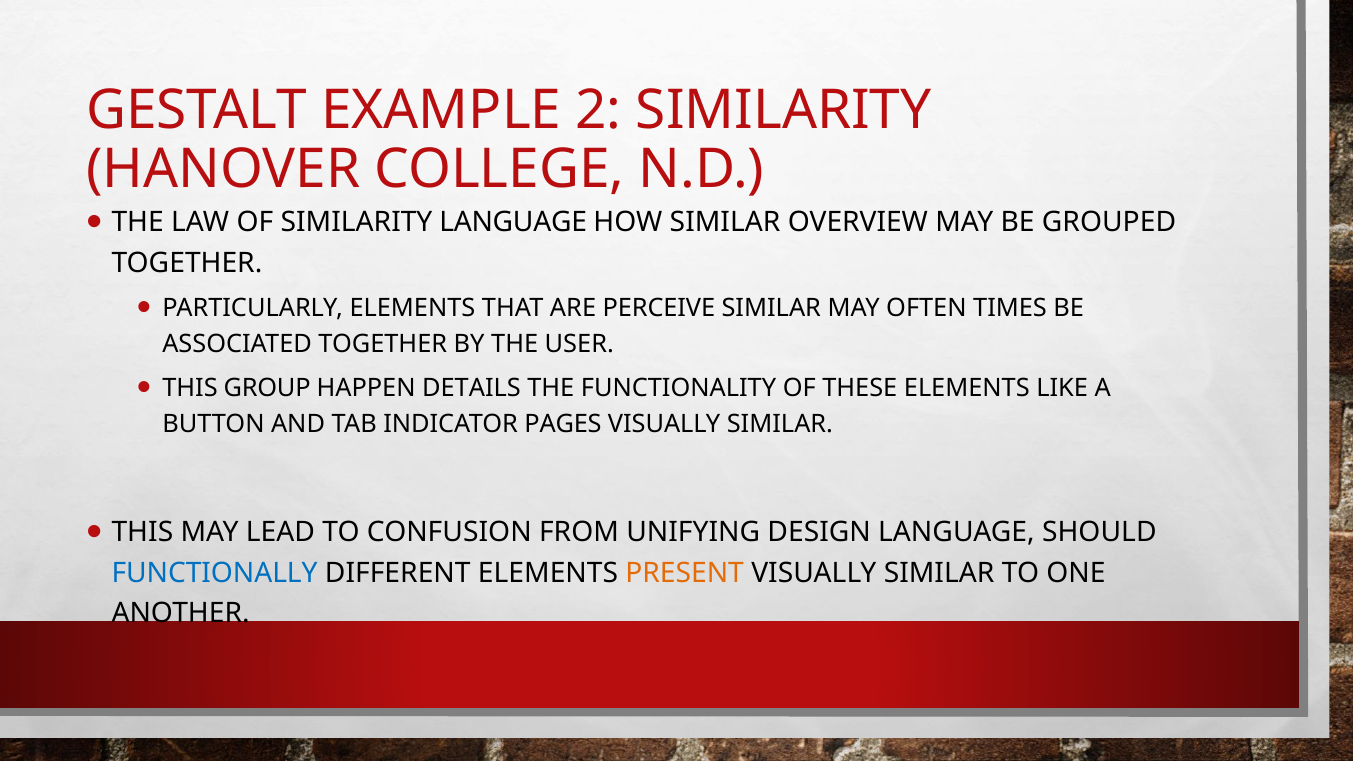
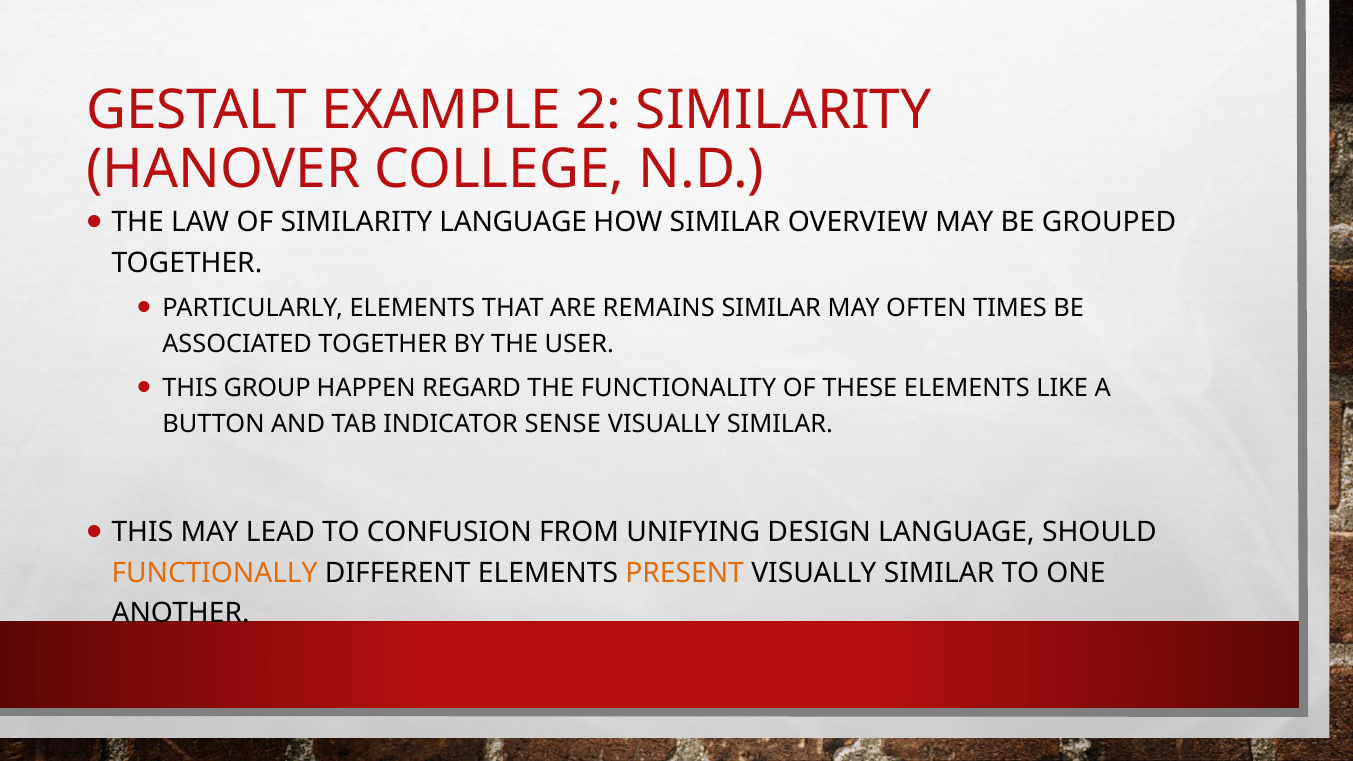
PERCEIVE: PERCEIVE -> REMAINS
DETAILS: DETAILS -> REGARD
PAGES: PAGES -> SENSE
FUNCTIONALLY colour: blue -> orange
